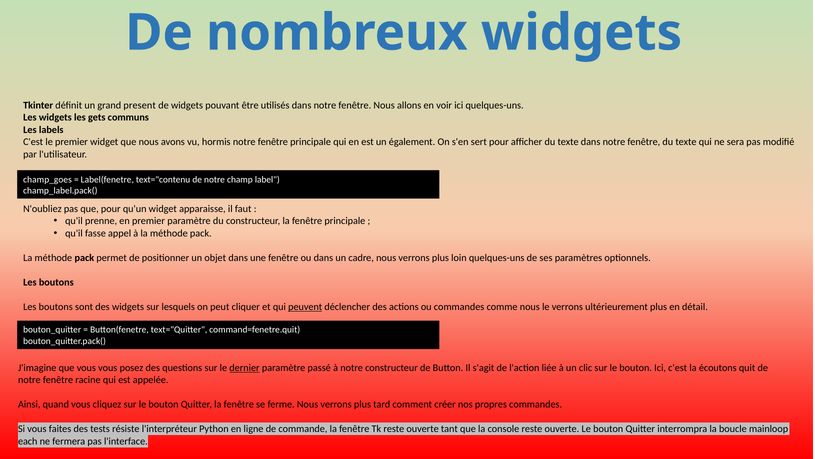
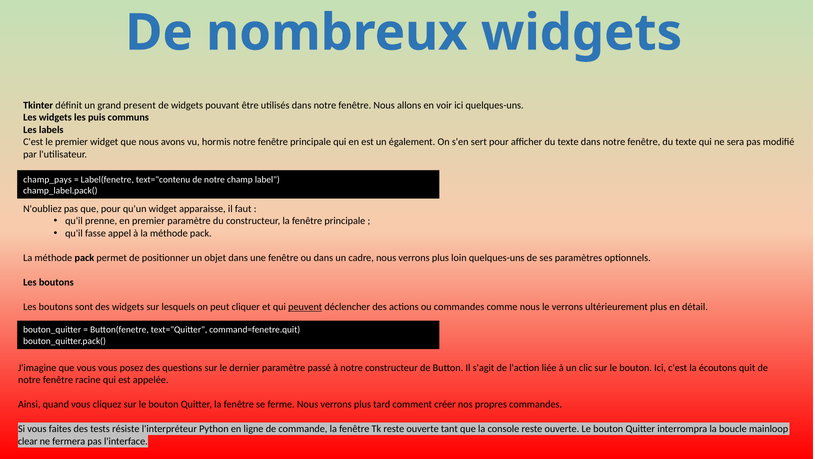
gets: gets -> puis
champ_goes: champ_goes -> champ_pays
dernier underline: present -> none
each: each -> clear
